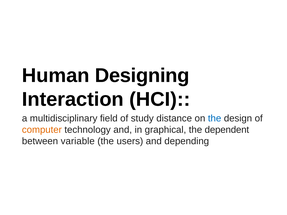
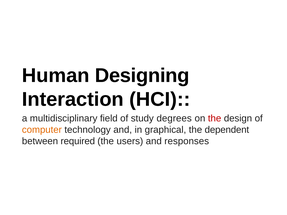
distance: distance -> degrees
the at (215, 118) colour: blue -> red
variable: variable -> required
depending: depending -> responses
